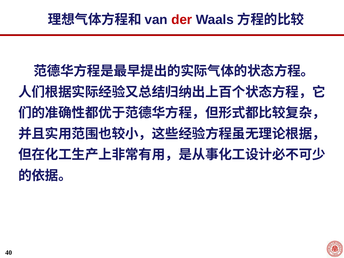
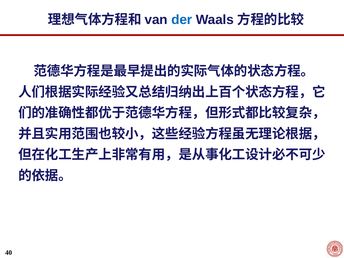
der colour: red -> blue
